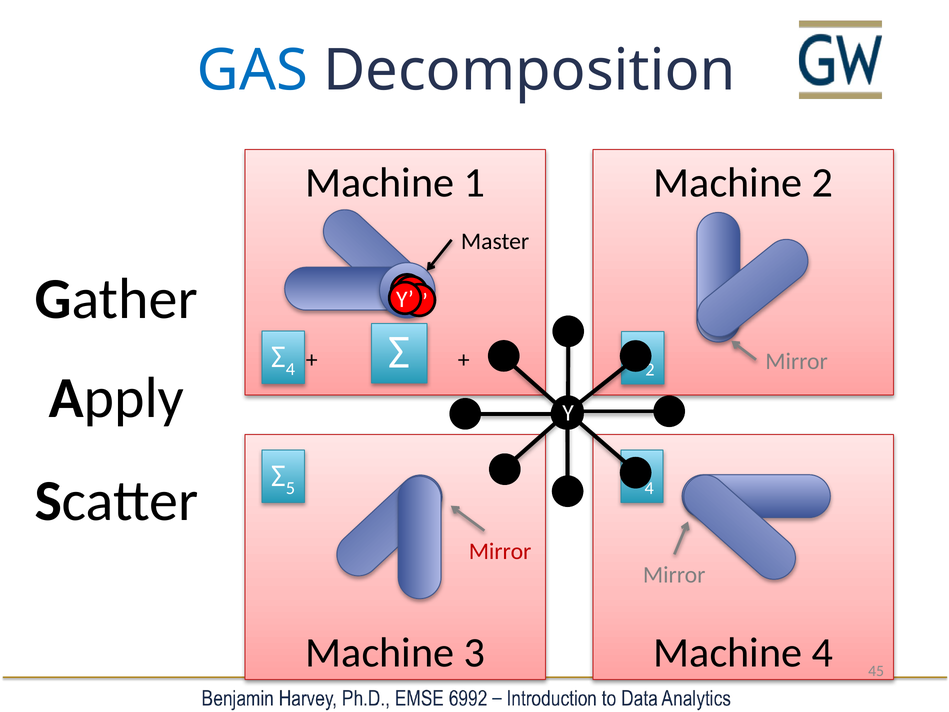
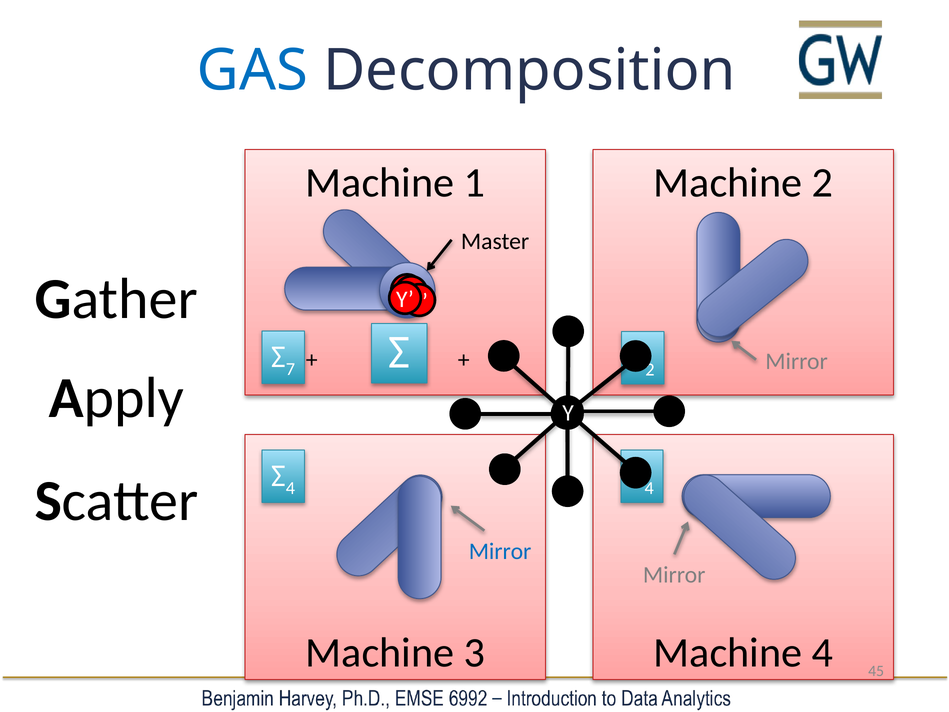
4 at (290, 369): 4 -> 7
5 at (290, 488): 5 -> 4
Mirror at (500, 551) colour: red -> blue
